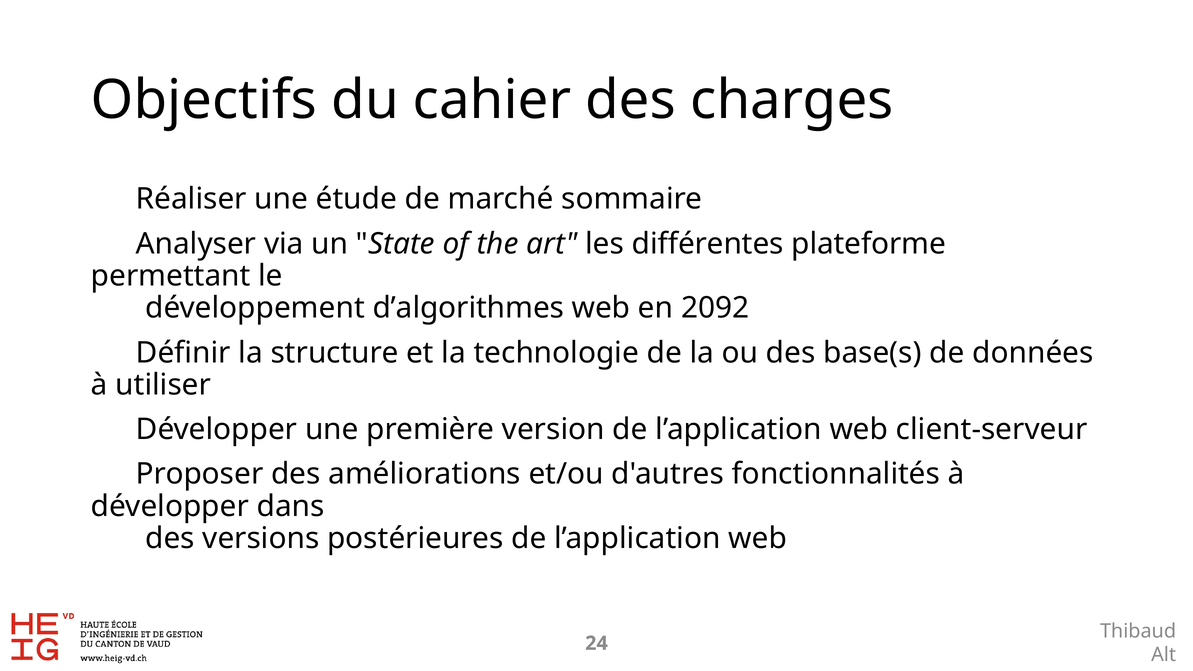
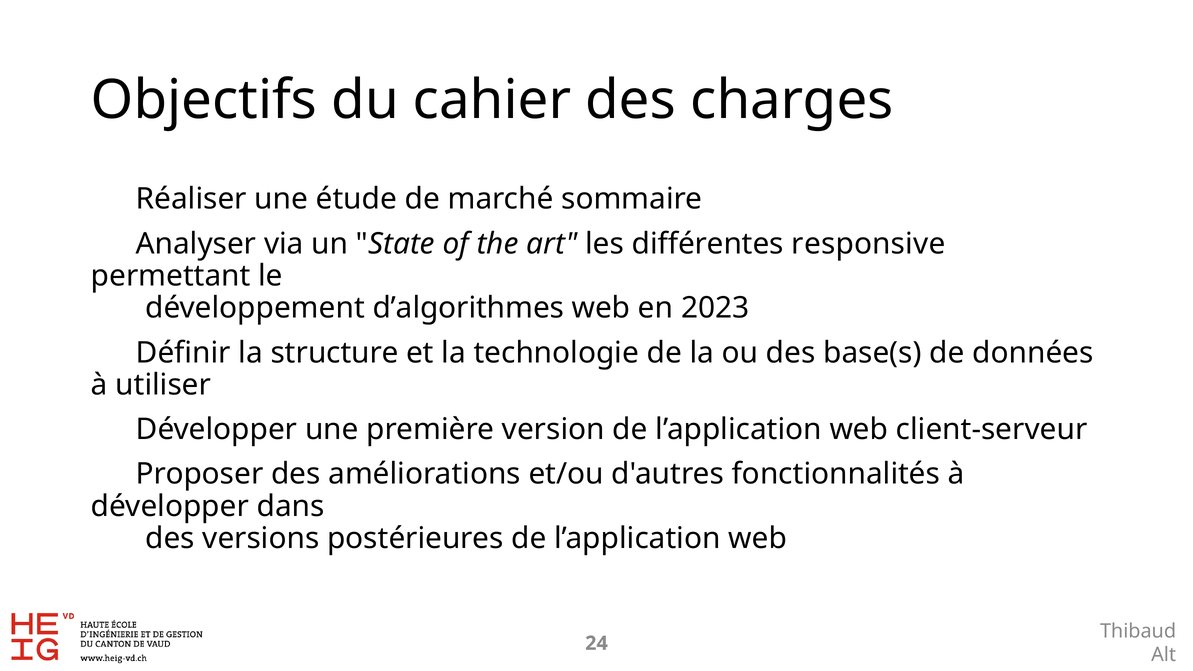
plateforme: plateforme -> responsive
2092: 2092 -> 2023
